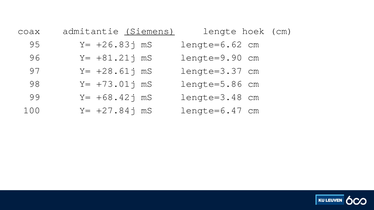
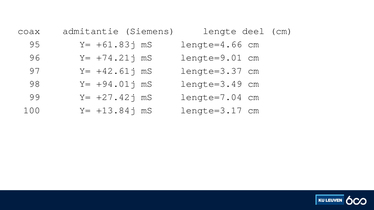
Siemens underline: present -> none
hoek: hoek -> deel
+26.83j: +26.83j -> +61.83j
lengte=6.62: lengte=6.62 -> lengte=4.66
+81.21j: +81.21j -> +74.21j
lengte=9.90: lengte=9.90 -> lengte=9.01
+28.61j: +28.61j -> +42.61j
+73.01j: +73.01j -> +94.01j
lengte=5.86: lengte=5.86 -> lengte=3.49
+68.42j: +68.42j -> +27.42j
lengte=3.48: lengte=3.48 -> lengte=7.04
+27.84j: +27.84j -> +13.84j
lengte=6.47: lengte=6.47 -> lengte=3.17
